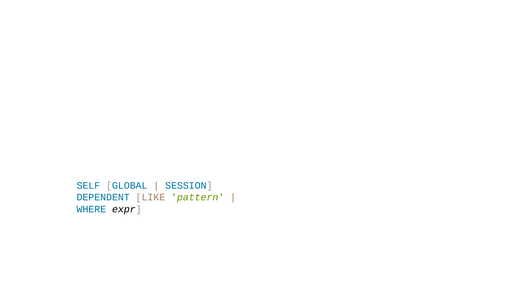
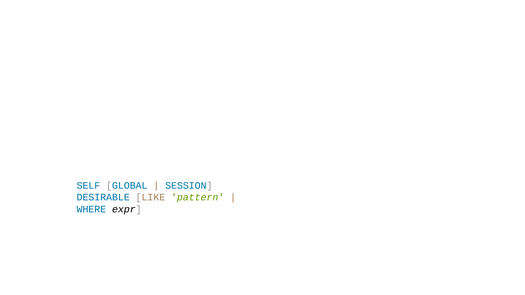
DEPENDENT: DEPENDENT -> DESIRABLE
